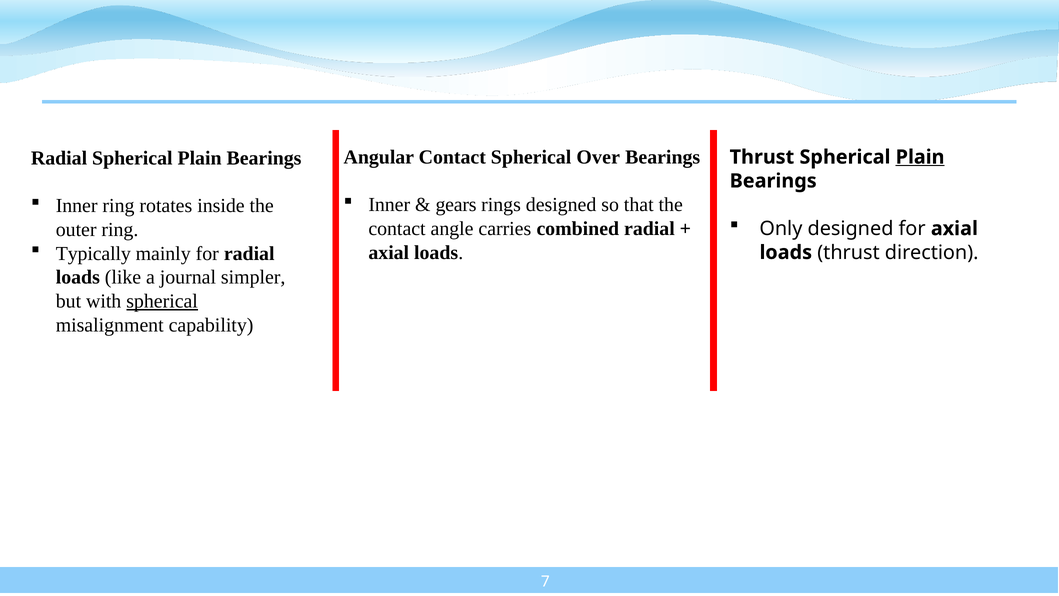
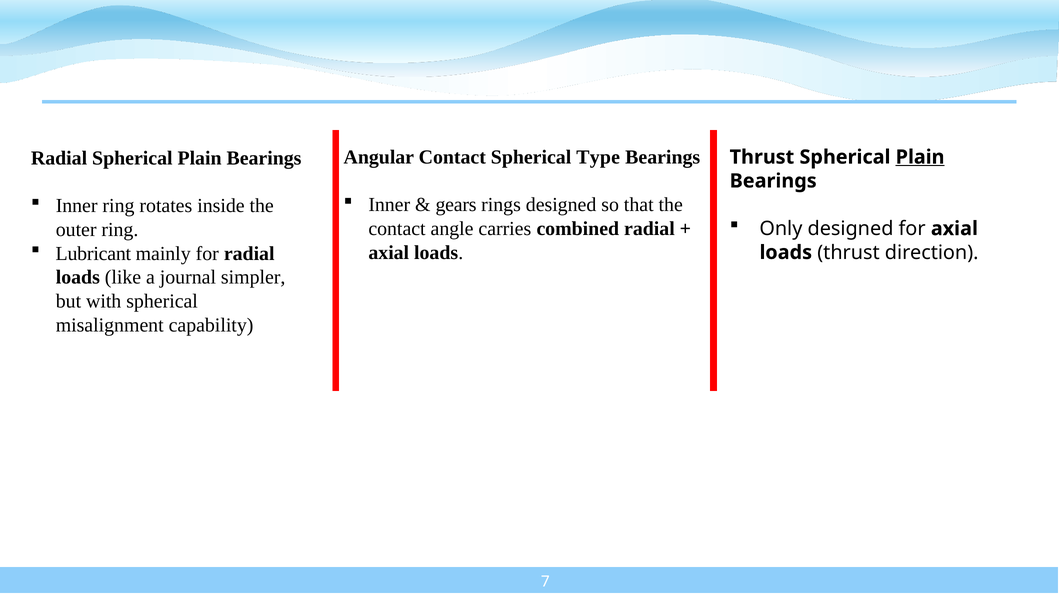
Over: Over -> Type
Typically: Typically -> Lubricant
spherical at (162, 301) underline: present -> none
